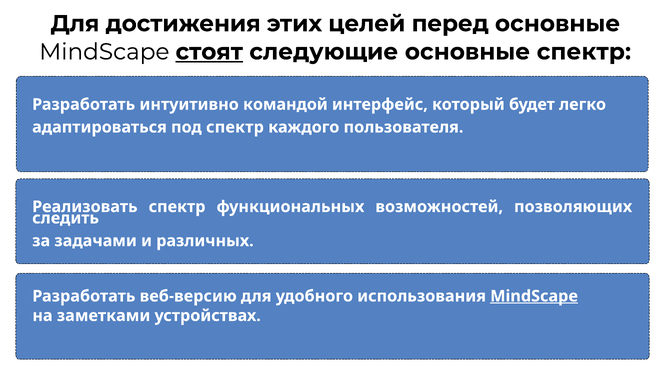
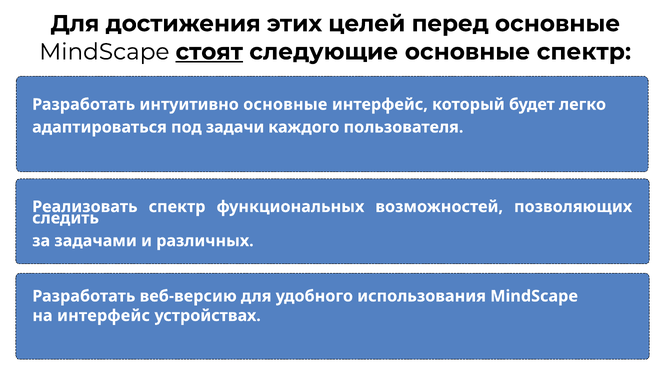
интуитивно командой: командой -> основные
под спектр: спектр -> задачи
MindScape at (534, 296) underline: present -> none
на заметками: заметками -> интерфейс
